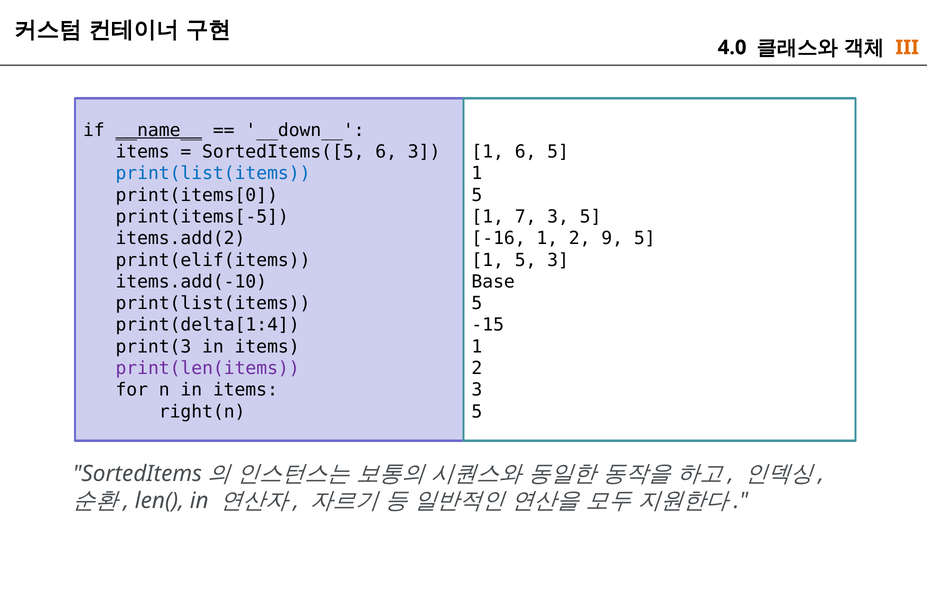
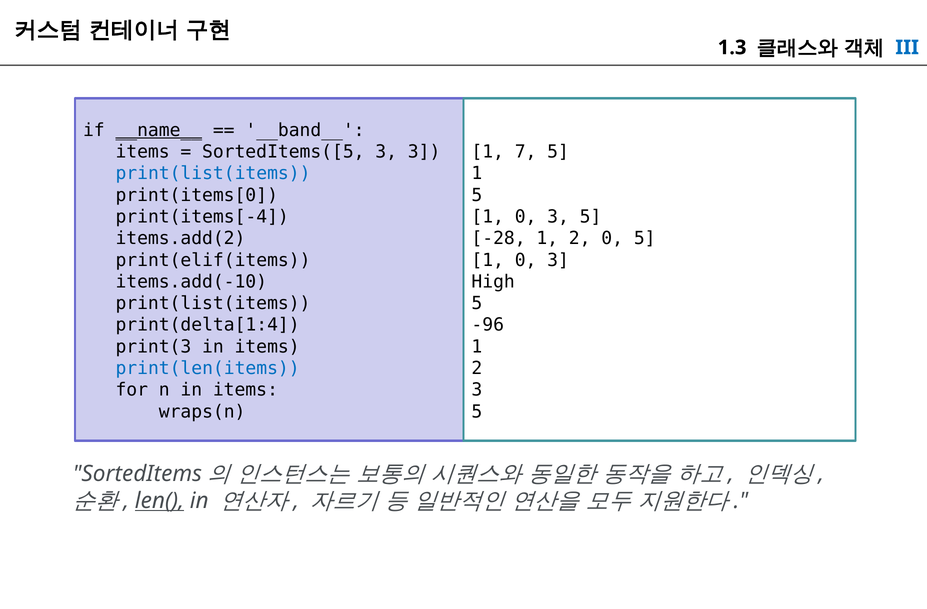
4.0: 4.0 -> 1.3
III colour: orange -> blue
__down__: __down__ -> __band__
SortedItems([5 6: 6 -> 3
1 6: 6 -> 7
print(items[-5: print(items[-5 -> print(items[-4
7 at (526, 217): 7 -> 0
-16: -16 -> -28
2 9: 9 -> 0
5 at (526, 260): 5 -> 0
Base: Base -> High
-15: -15 -> -96
print(len(items colour: purple -> blue
right(n: right(n -> wraps(n
len( underline: none -> present
